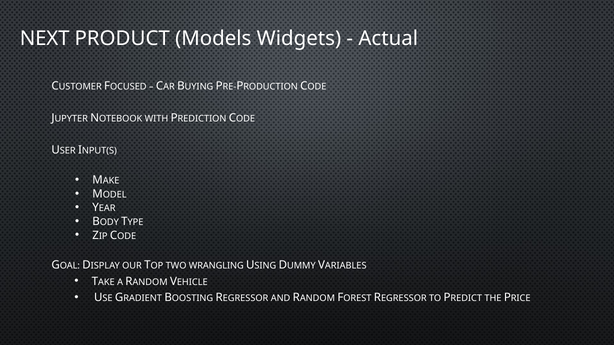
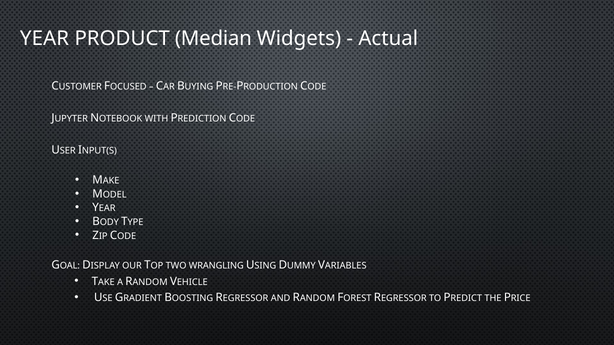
NEXT: NEXT -> YEAR
Models: Models -> Median
